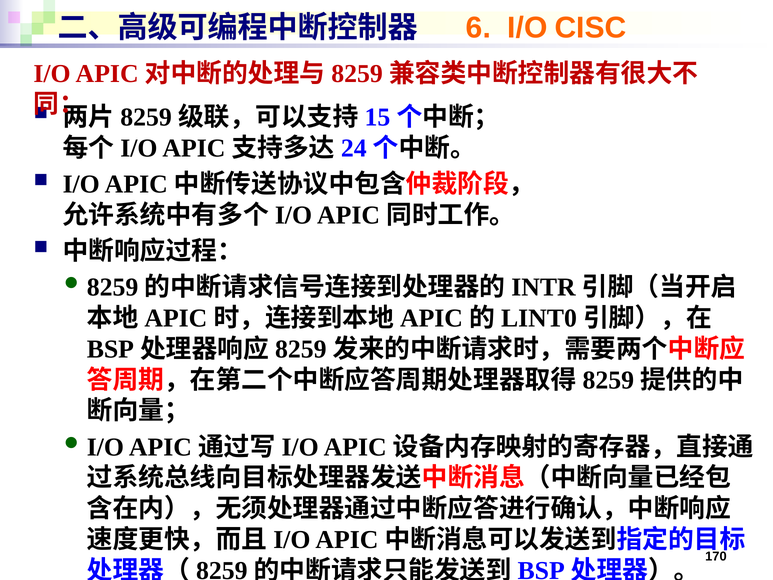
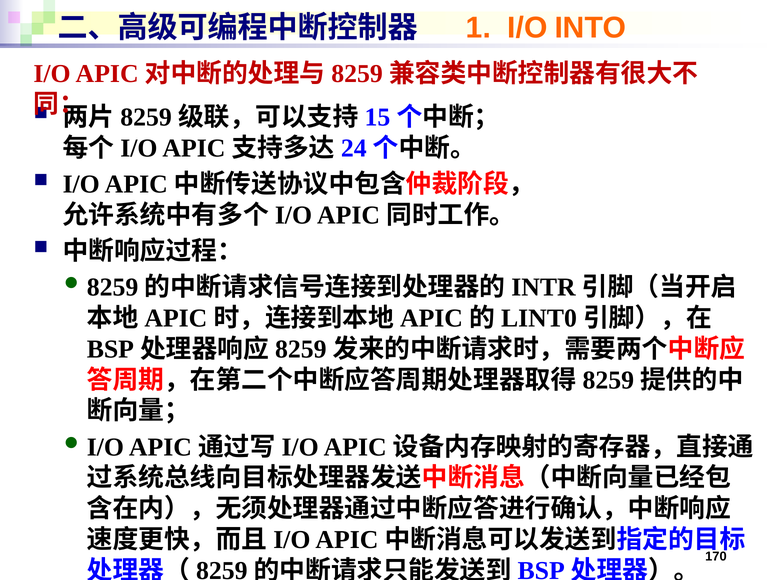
6: 6 -> 1
CISC: CISC -> INTO
